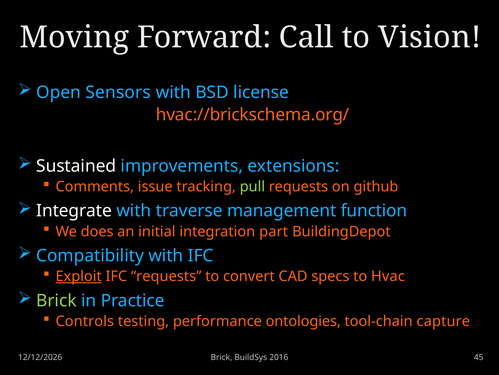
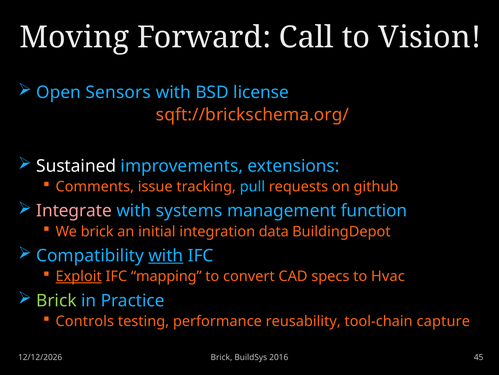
hvac://brickschema.org/: hvac://brickschema.org/ -> sqft://brickschema.org/
pull colour: light green -> light blue
Integrate colour: white -> pink
traverse: traverse -> systems
We does: does -> brick
part: part -> data
with at (166, 255) underline: none -> present
IFC requests: requests -> mapping
ontologies: ontologies -> reusability
